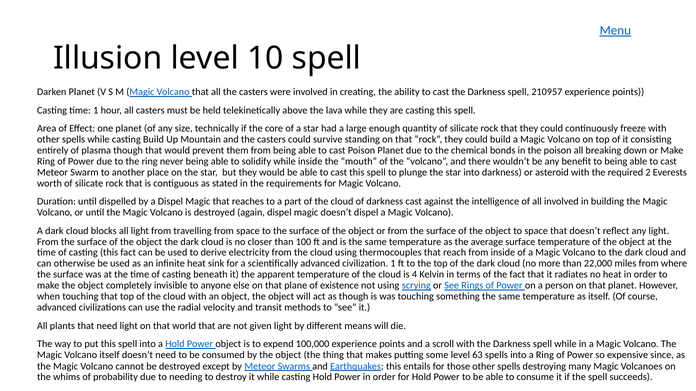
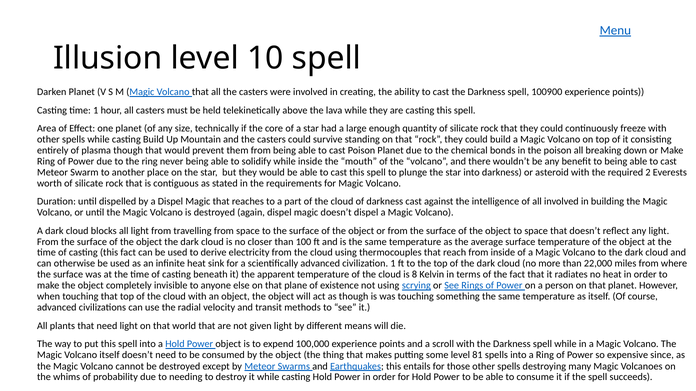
210957: 210957 -> 100900
4: 4 -> 8
63: 63 -> 81
